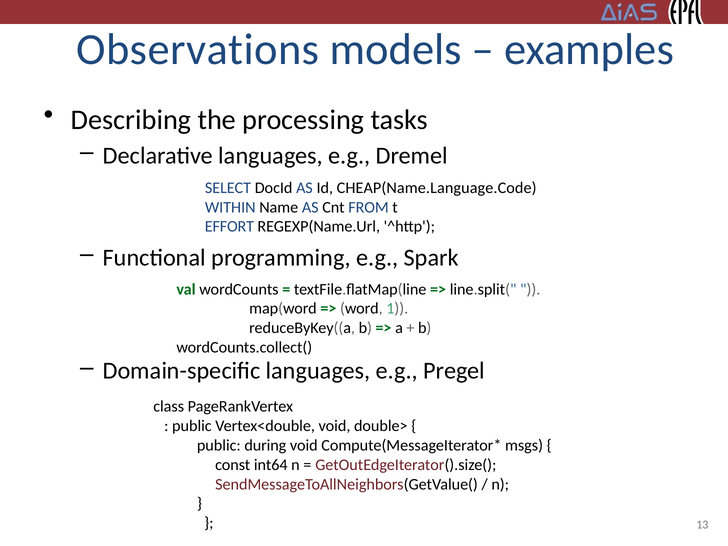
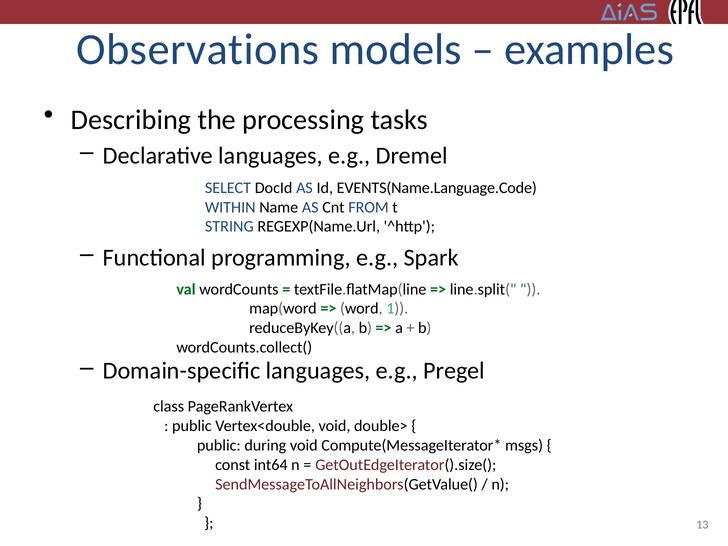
CHEAP(Name.Language.Code: CHEAP(Name.Language.Code -> EVENTS(Name.Language.Code
EFFORT: EFFORT -> STRING
